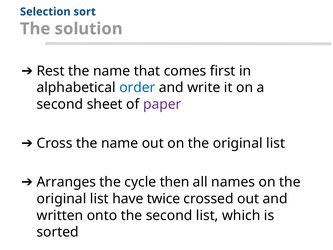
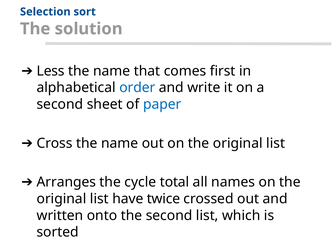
Rest: Rest -> Less
paper colour: purple -> blue
then: then -> total
